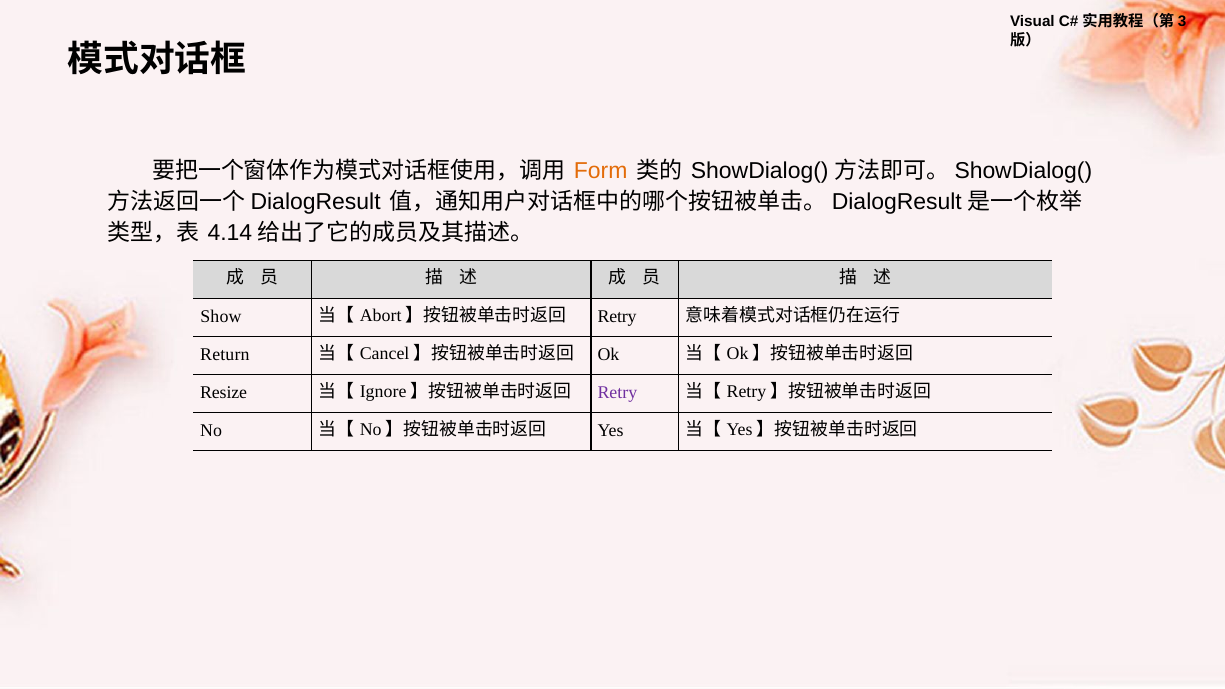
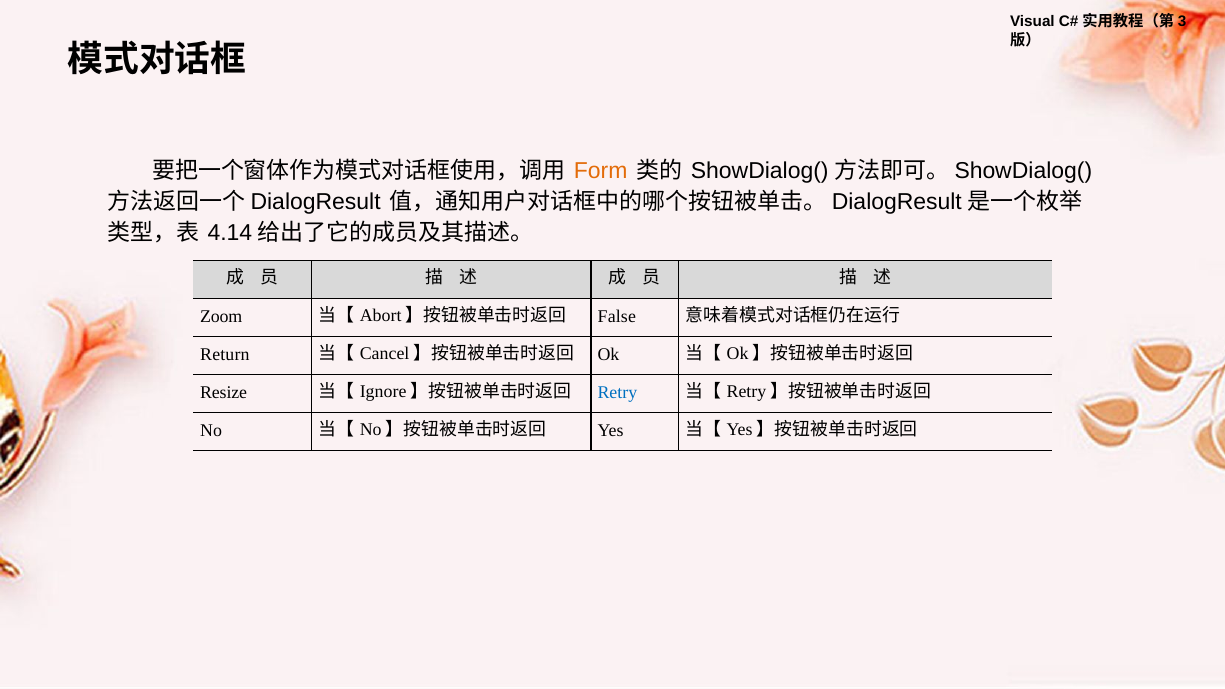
Show: Show -> Zoom
Retry at (617, 317): Retry -> False
Retry at (617, 393) colour: purple -> blue
